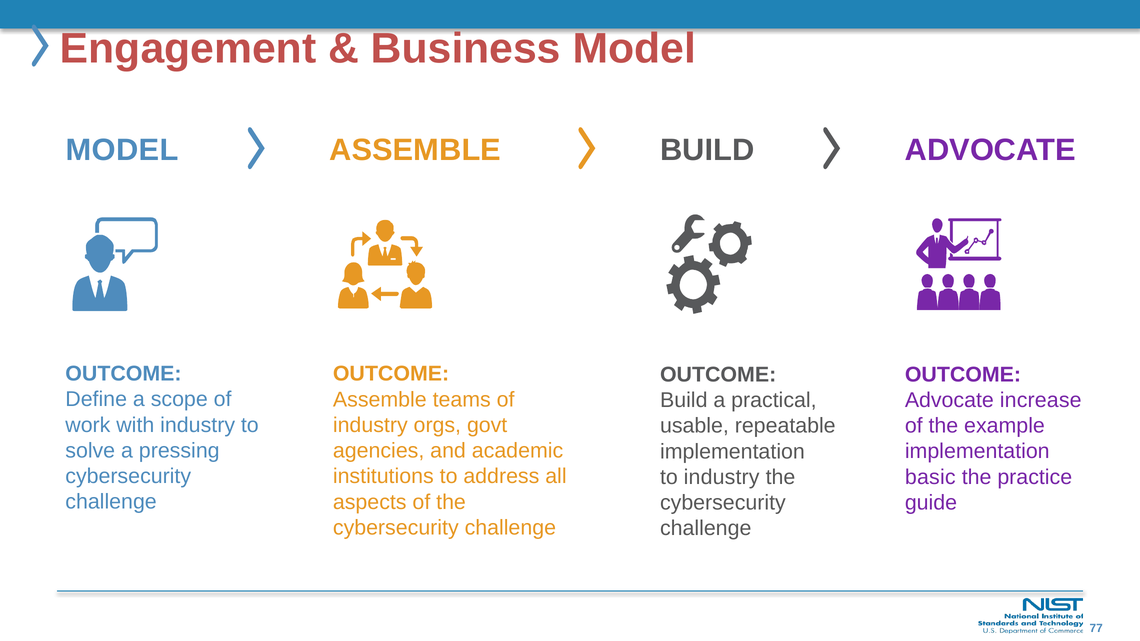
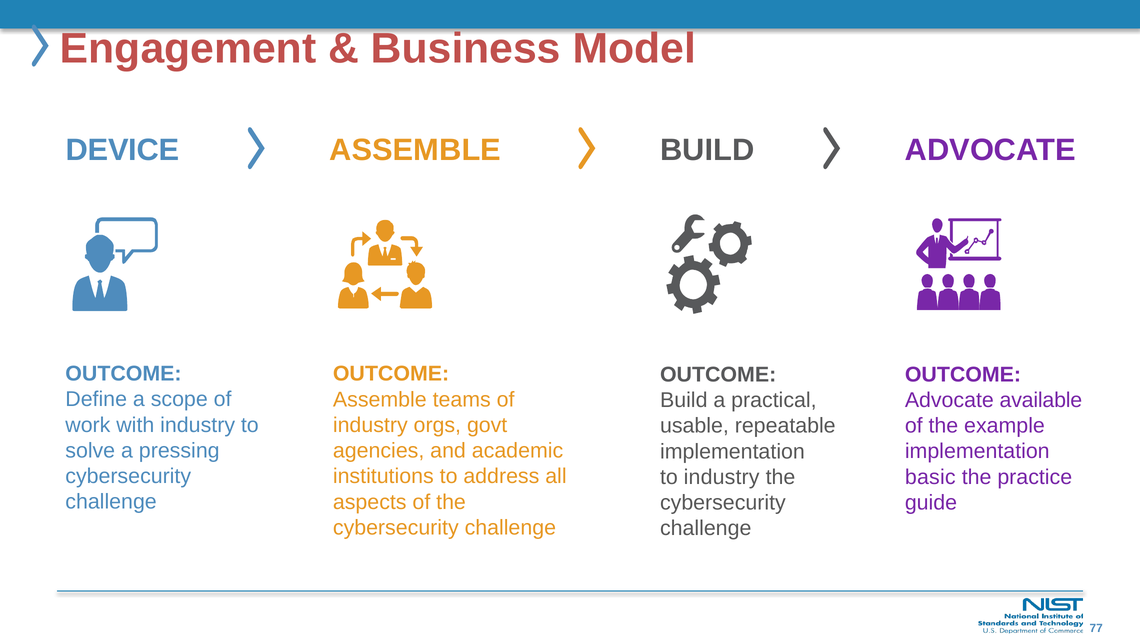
MODEL at (122, 150): MODEL -> DEVICE
increase: increase -> available
